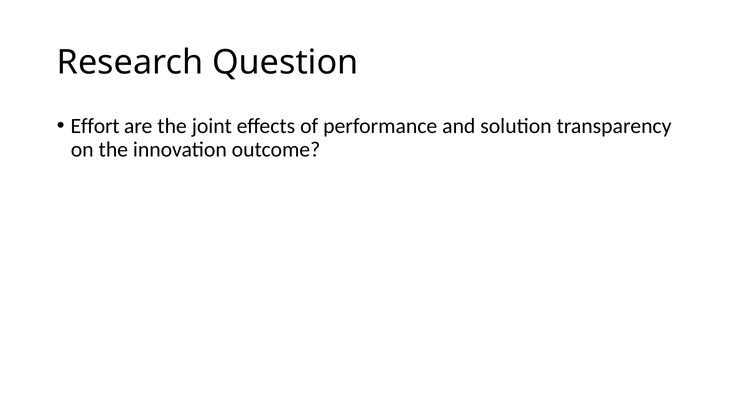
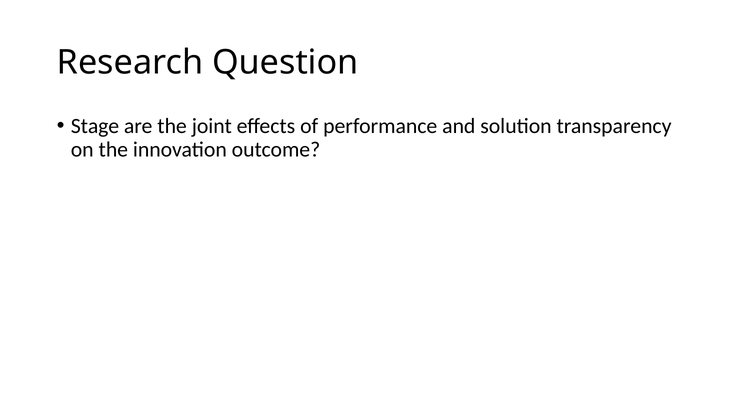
Effort: Effort -> Stage
